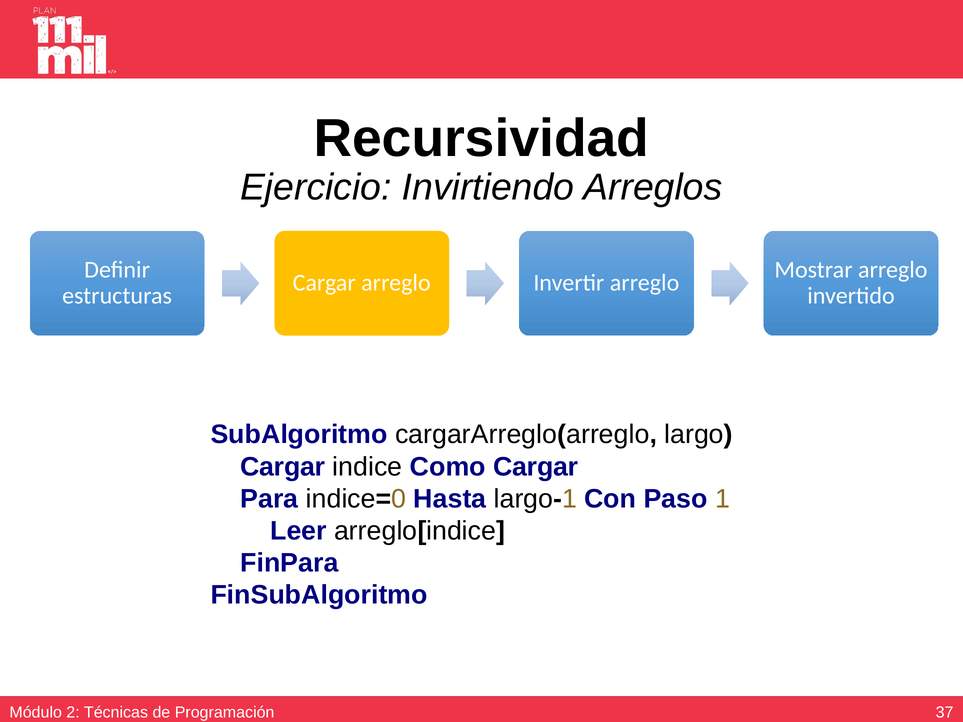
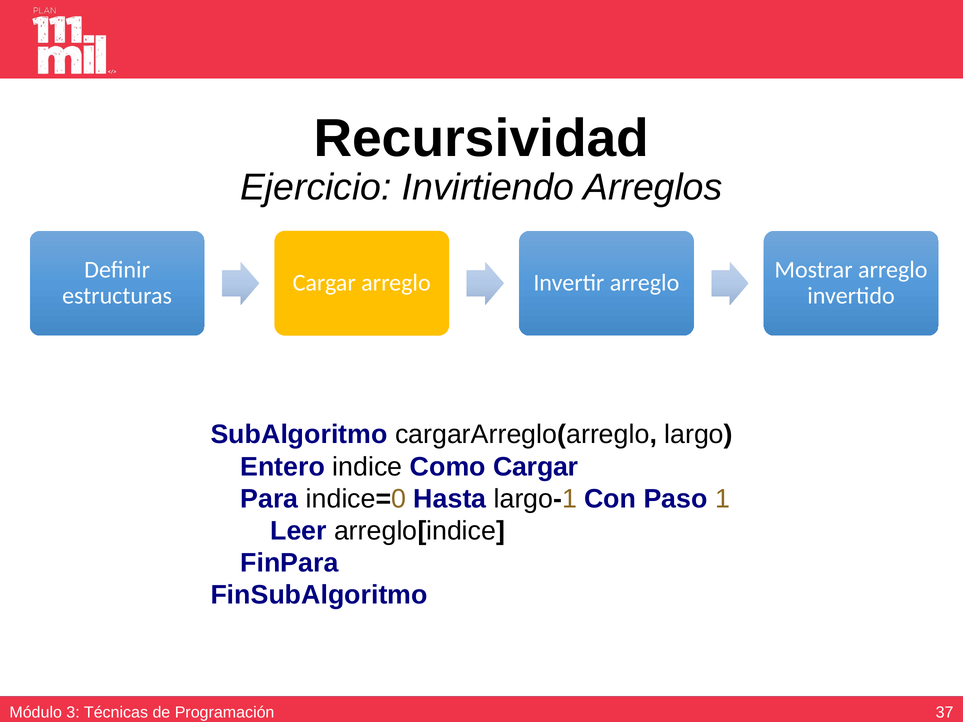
Cargar at (283, 467): Cargar -> Entero
2: 2 -> 3
